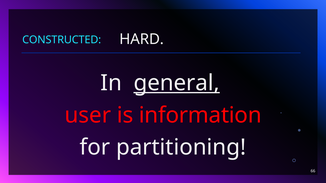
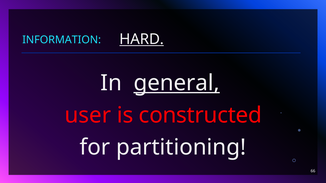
HARD underline: none -> present
CONSTRUCTED: CONSTRUCTED -> INFORMATION
information: information -> constructed
